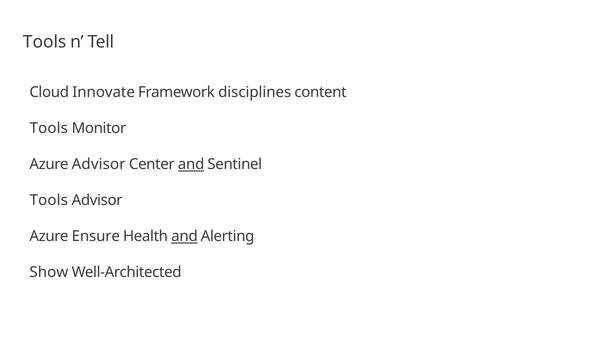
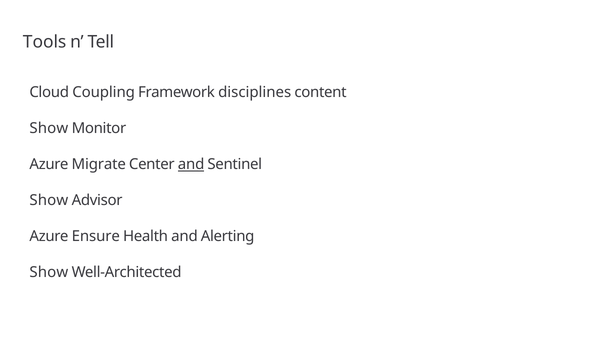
Innovate: Innovate -> Coupling
Tools at (49, 128): Tools -> Show
Azure Advisor: Advisor -> Migrate
Tools at (49, 200): Tools -> Show
and at (184, 236) underline: present -> none
